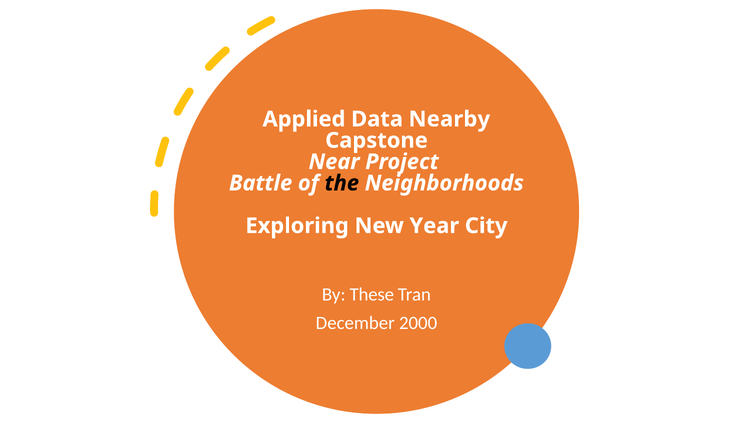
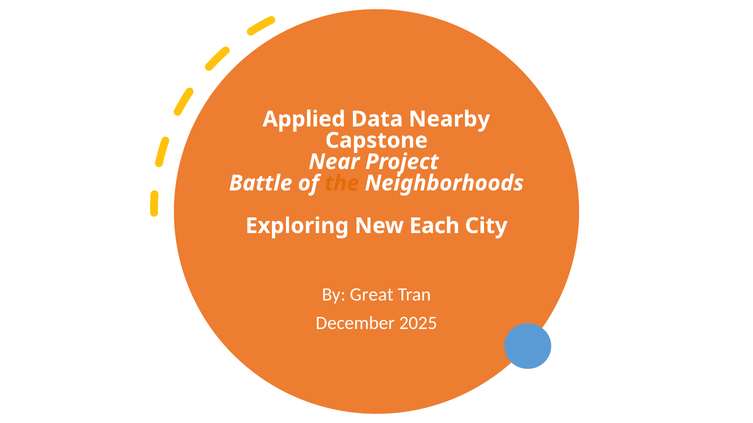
the colour: black -> orange
Year: Year -> Each
These: These -> Great
2000: 2000 -> 2025
